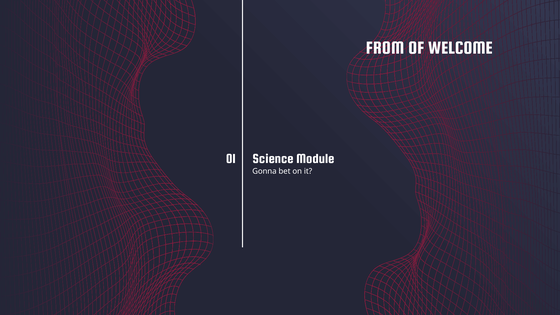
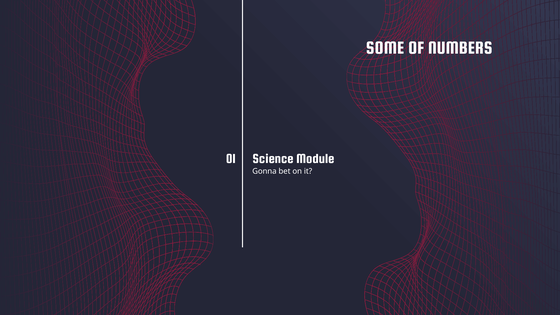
FROM: FROM -> SOME
WELCOME: WELCOME -> NUMBERS
